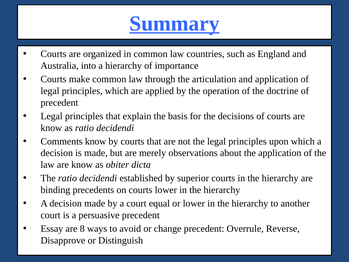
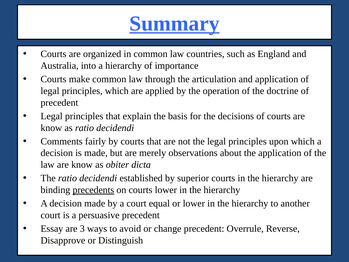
Comments know: know -> fairly
precedents underline: none -> present
8: 8 -> 3
